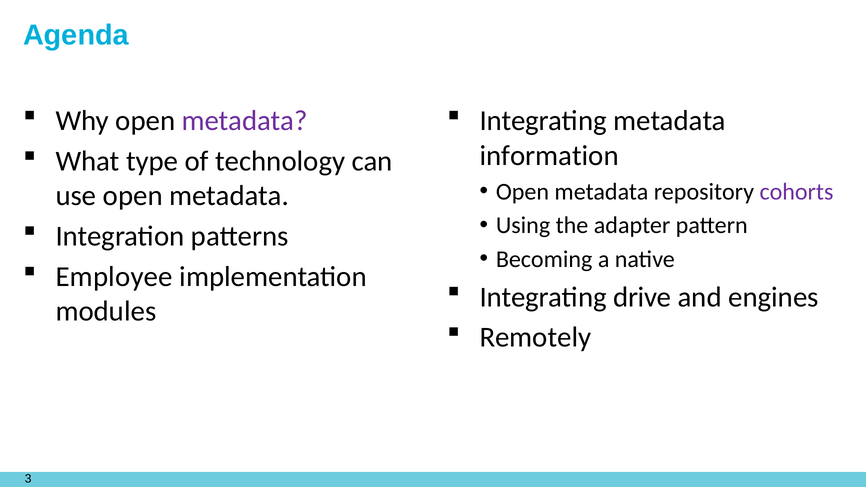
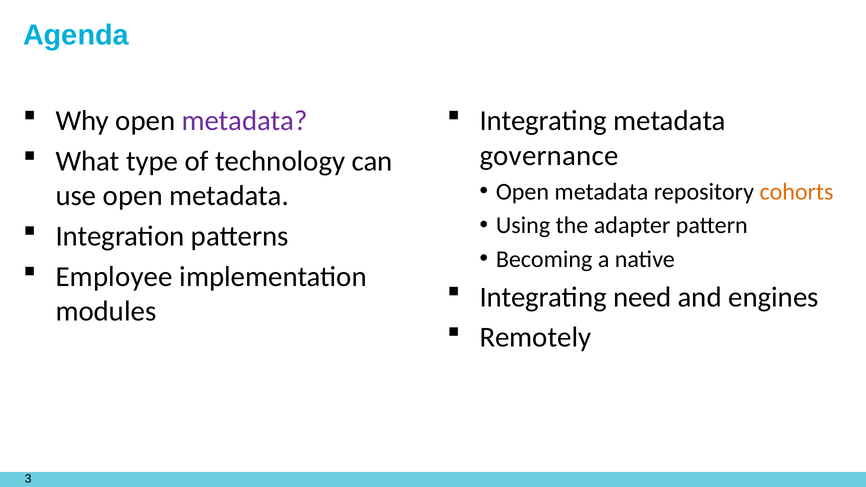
information: information -> governance
cohorts colour: purple -> orange
drive: drive -> need
